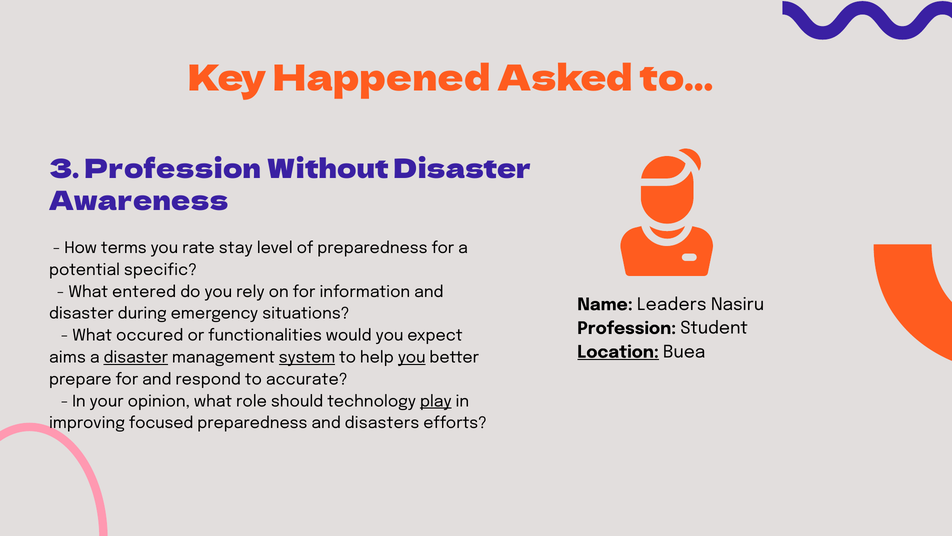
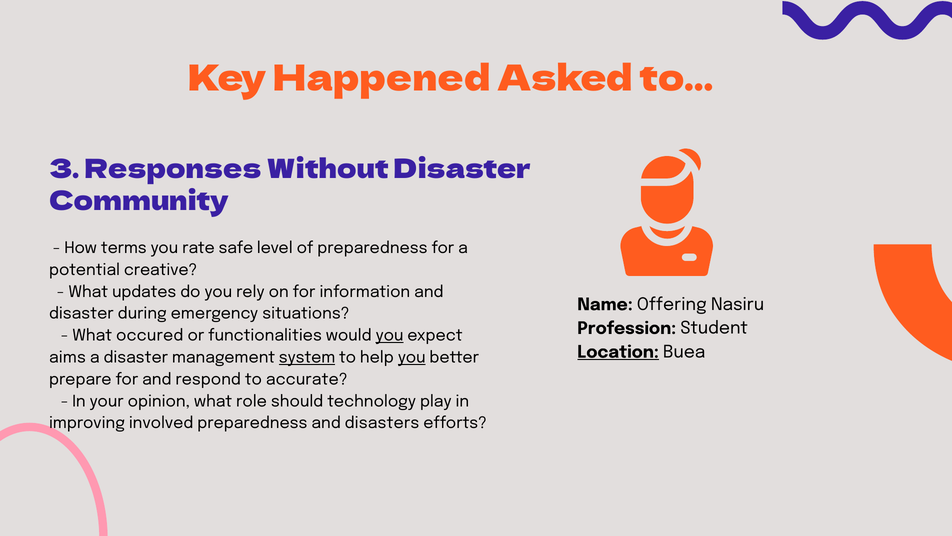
3 Profession: Profession -> Responses
Awareness: Awareness -> Community
stay: stay -> safe
specific: specific -> creative
entered: entered -> updates
Leaders: Leaders -> Offering
you at (390, 335) underline: none -> present
disaster at (136, 357) underline: present -> none
play underline: present -> none
focused: focused -> involved
